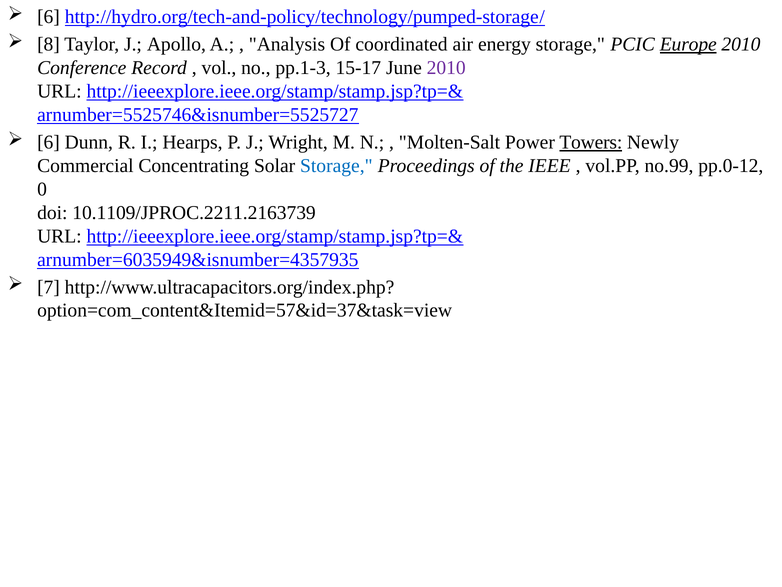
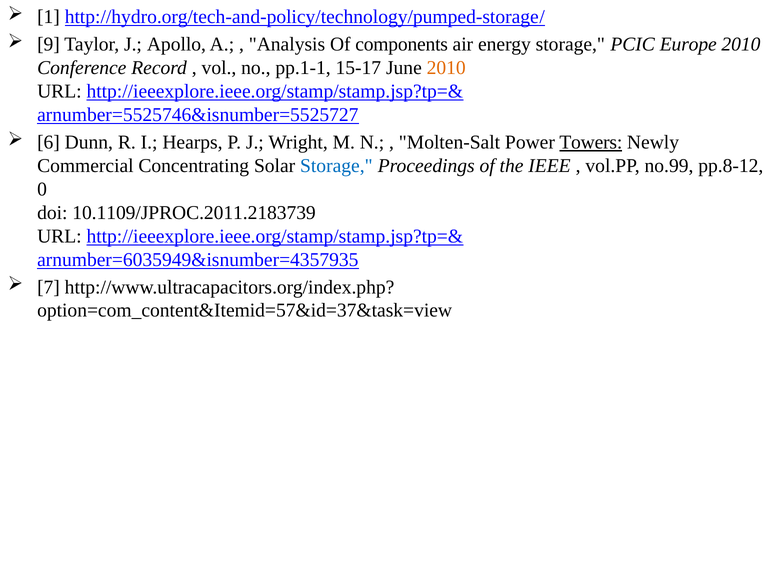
6 at (49, 17): 6 -> 1
8: 8 -> 9
coordinated: coordinated -> components
Europe underline: present -> none
pp.1-3: pp.1-3 -> pp.1-1
2010 at (446, 68) colour: purple -> orange
pp.0-12: pp.0-12 -> pp.8-12
10.1109/JPROC.2211.2163739: 10.1109/JPROC.2211.2163739 -> 10.1109/JPROC.2011.2183739
